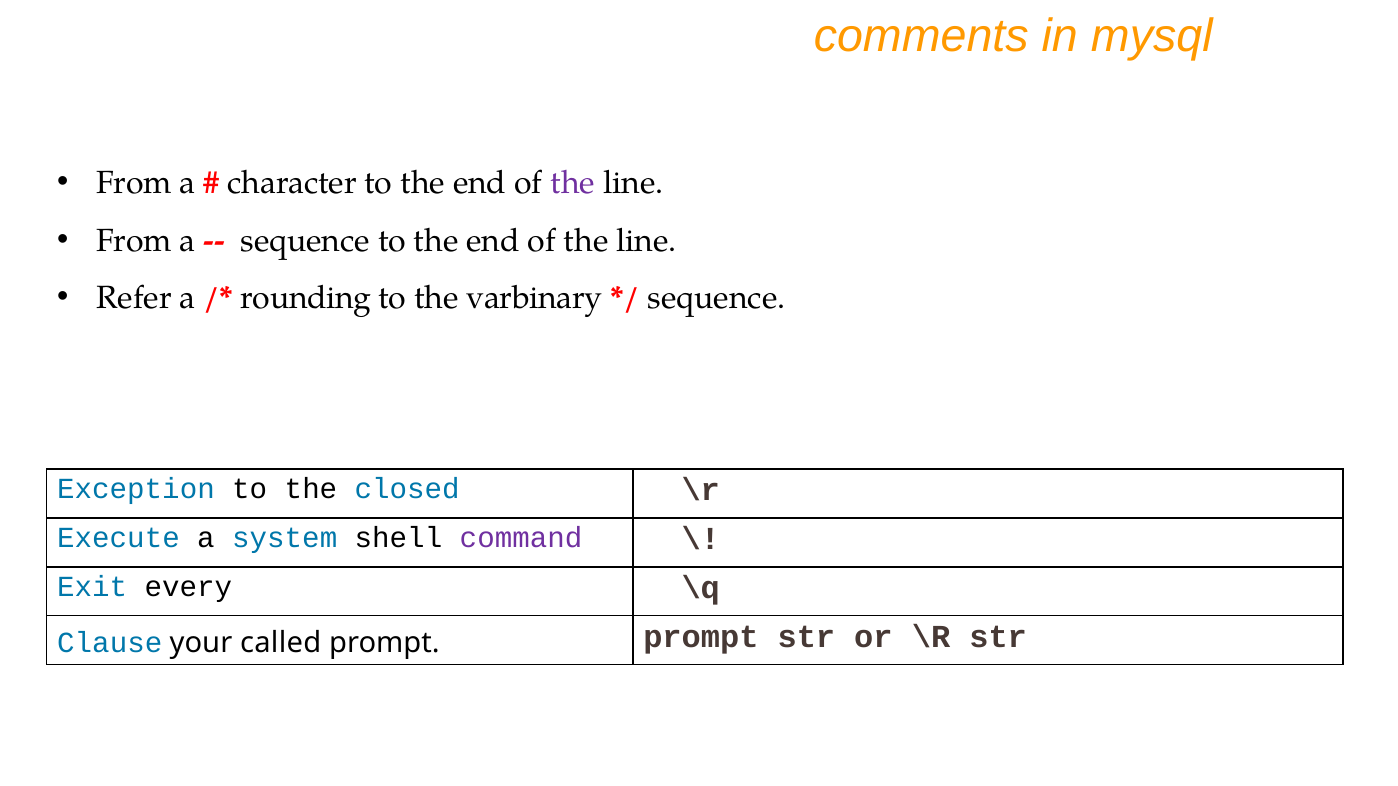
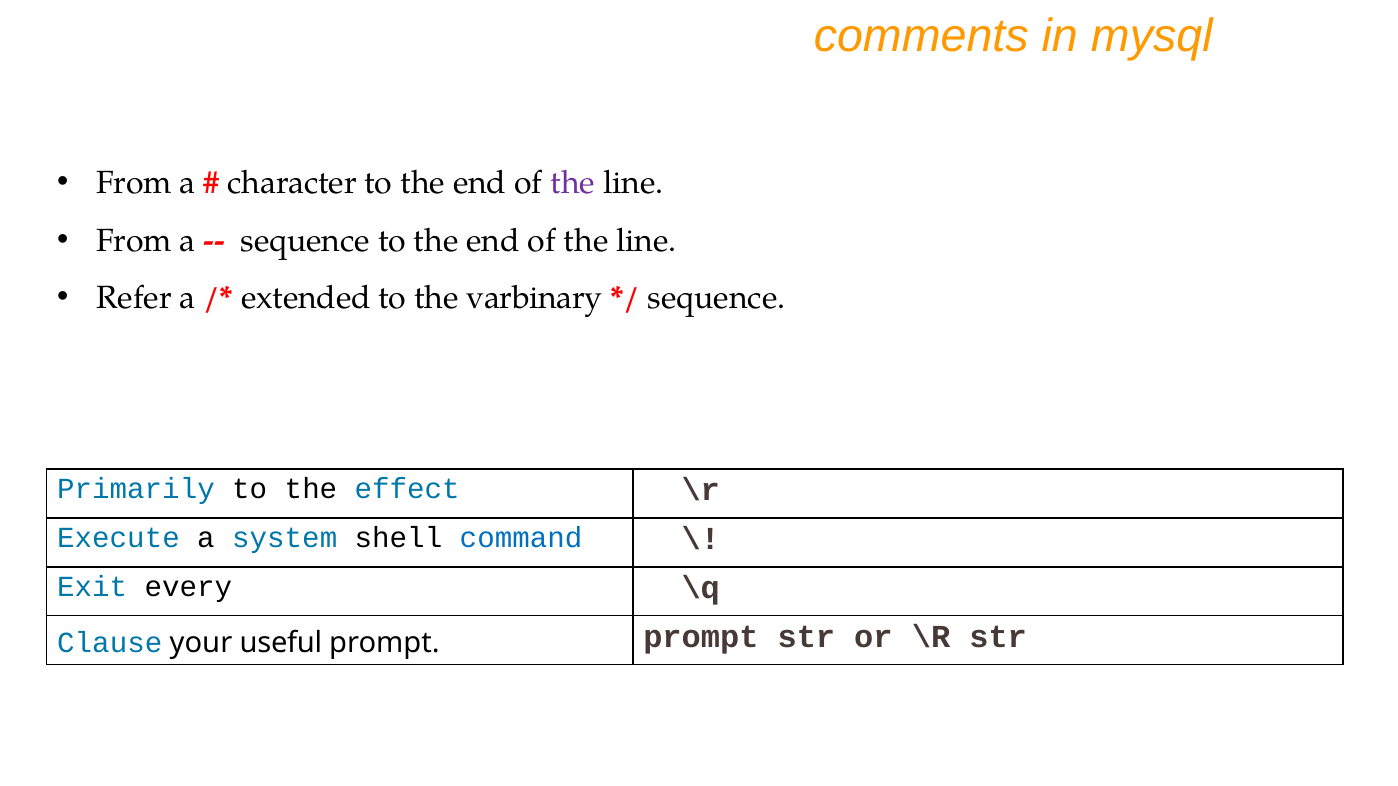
rounding: rounding -> extended
Exception: Exception -> Primarily
closed: closed -> effect
command colour: purple -> blue
called: called -> useful
